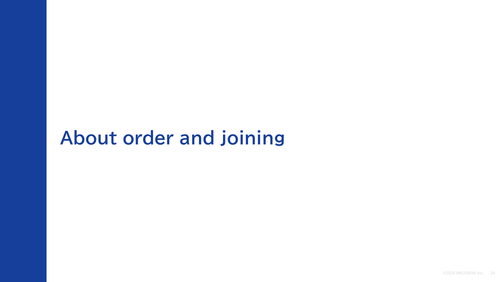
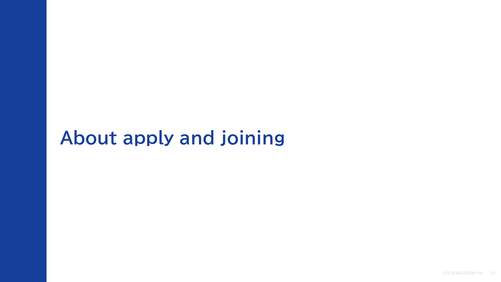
order: order -> apply
